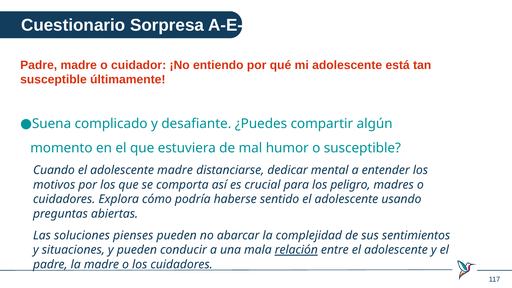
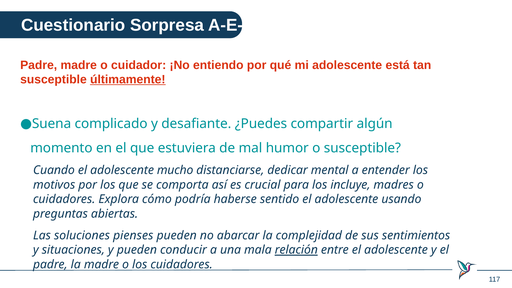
últimamente underline: none -> present
adolescente madre: madre -> mucho
peligro: peligro -> incluye
